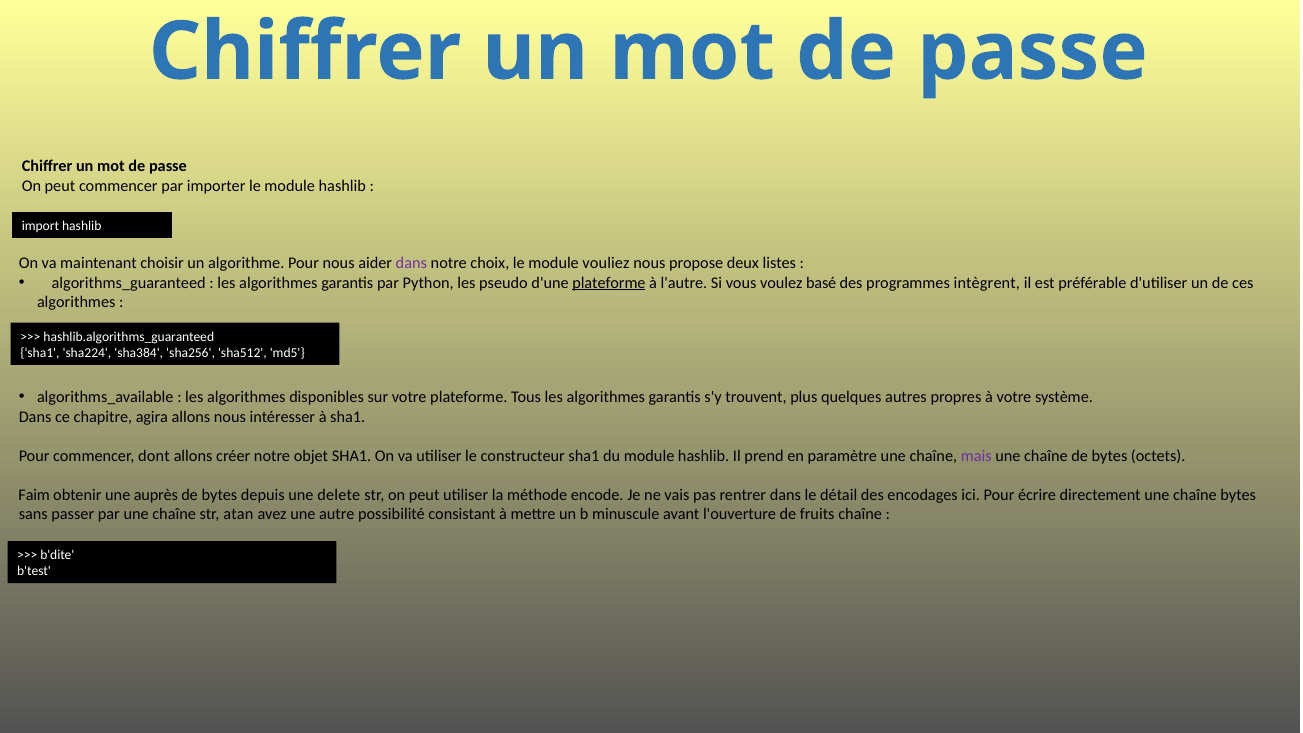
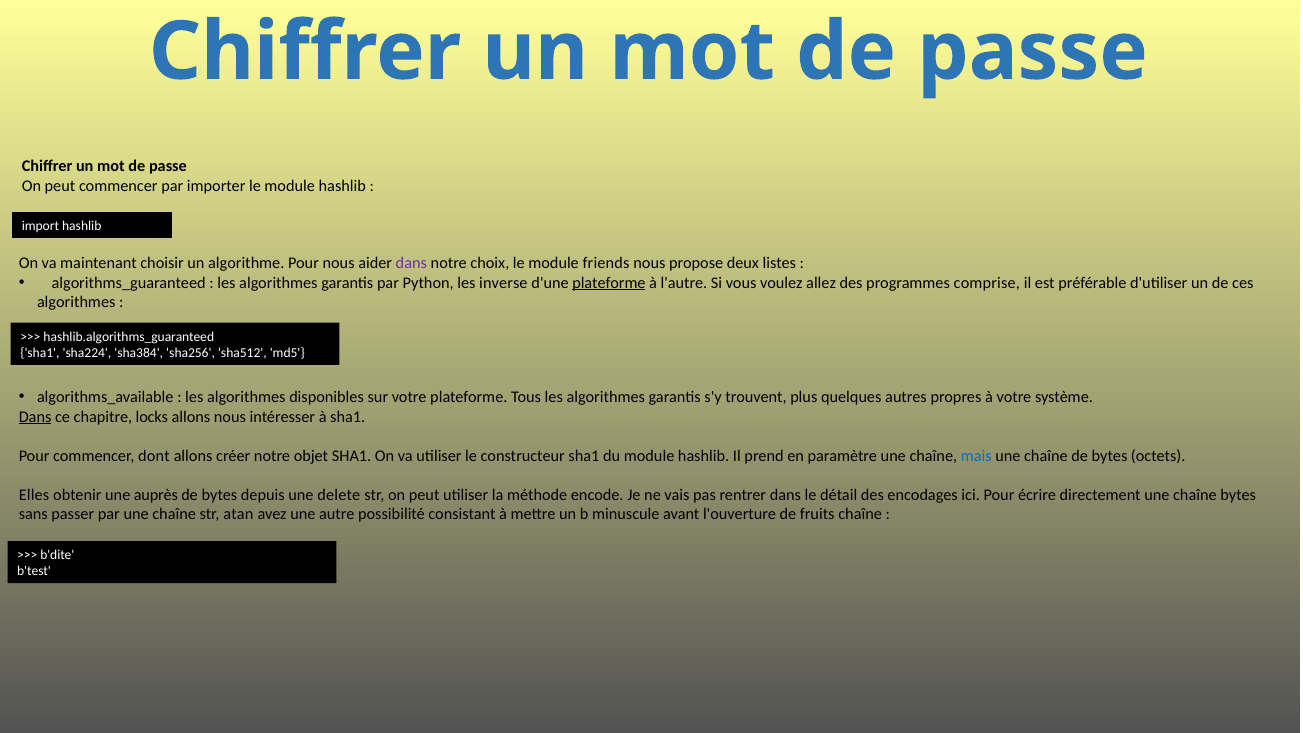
vouliez: vouliez -> friends
pseudo: pseudo -> inverse
basé: basé -> allez
intègrent: intègrent -> comprise
Dans at (35, 417) underline: none -> present
agira: agira -> locks
mais colour: purple -> blue
Faim: Faim -> Elles
